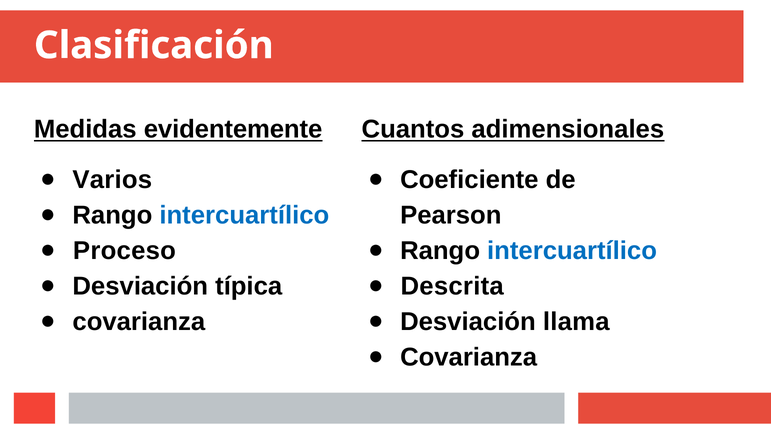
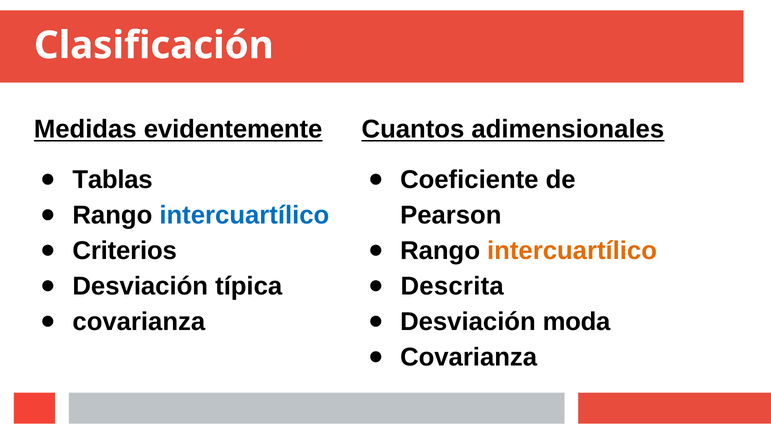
Varios: Varios -> Tablas
Proceso: Proceso -> Criterios
intercuartílico at (572, 251) colour: blue -> orange
llama: llama -> moda
